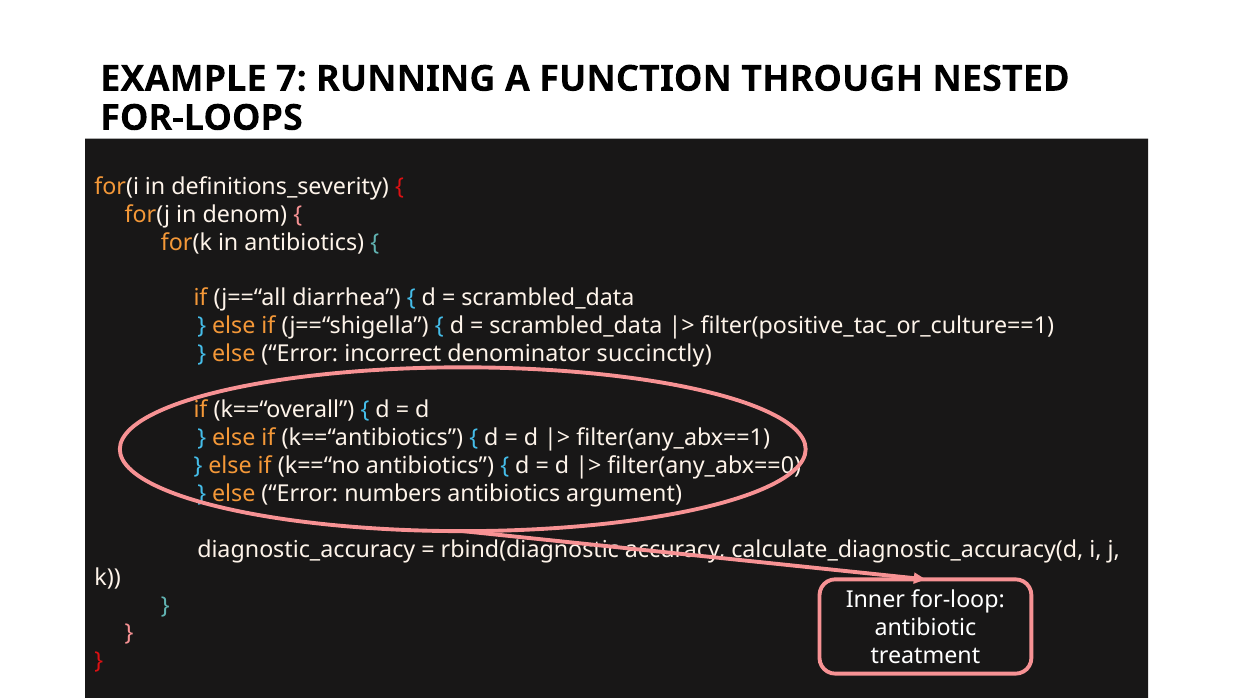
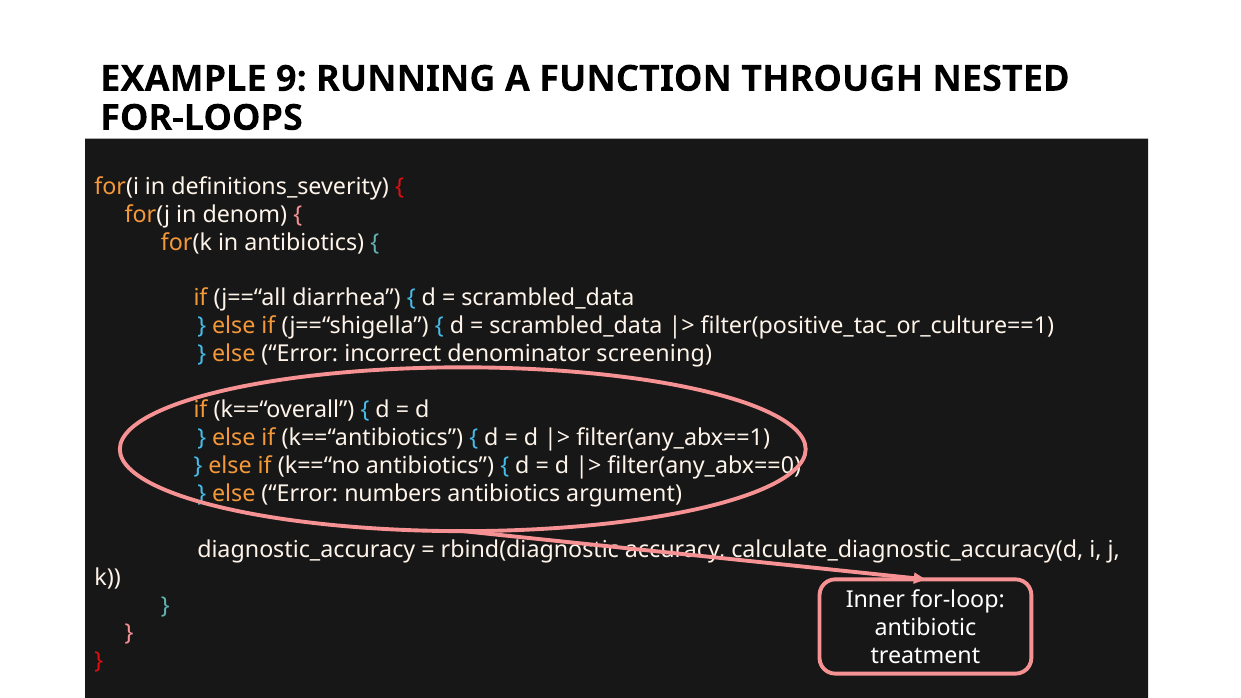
7: 7 -> 9
succinctly: succinctly -> screening
